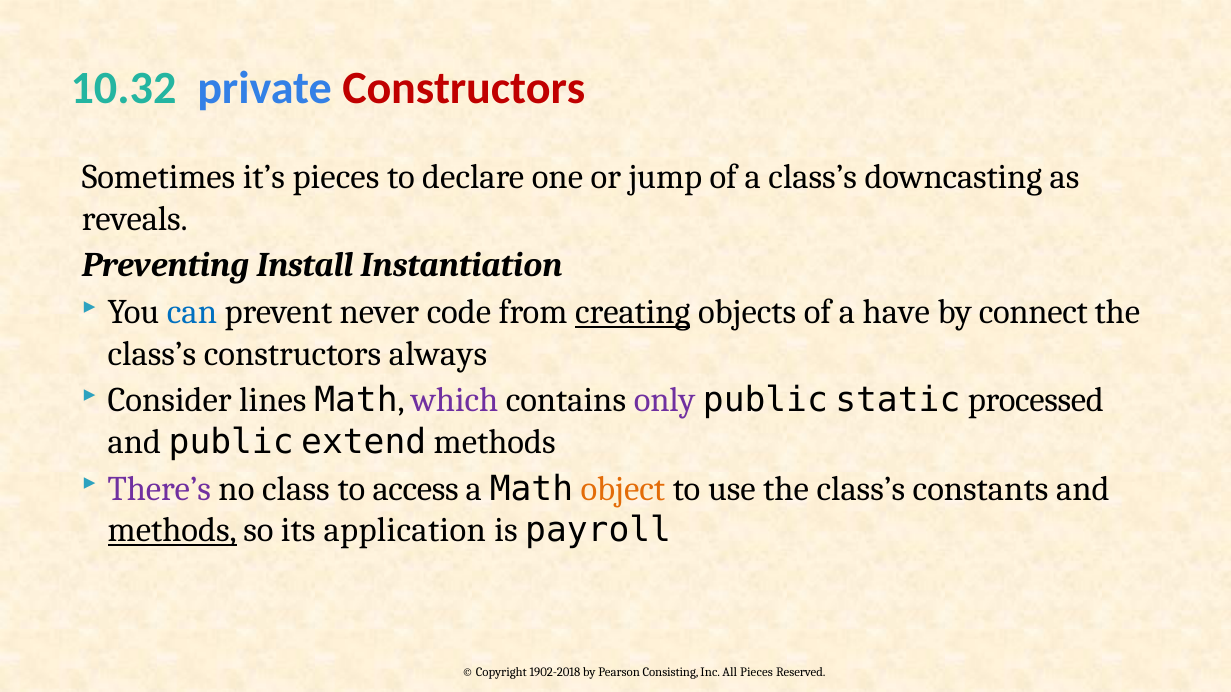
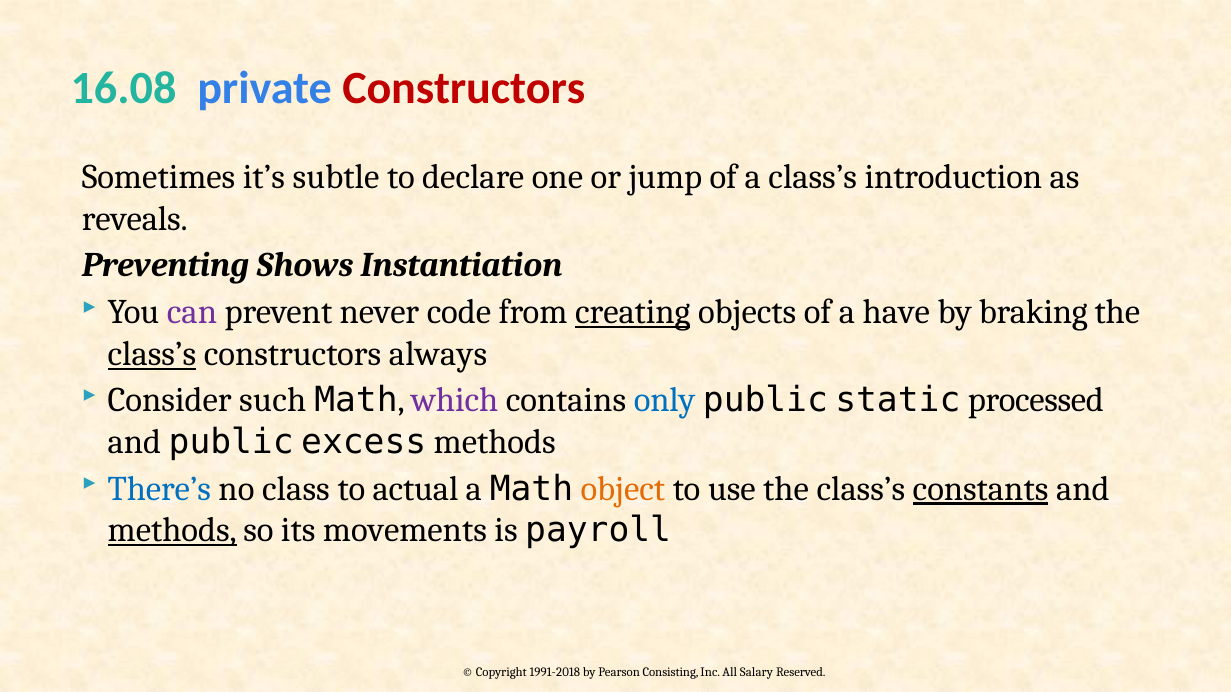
10.32: 10.32 -> 16.08
it’s pieces: pieces -> subtle
downcasting: downcasting -> introduction
Install: Install -> Shows
can colour: blue -> purple
connect: connect -> braking
class’s at (152, 354) underline: none -> present
lines: lines -> such
only colour: purple -> blue
extend: extend -> excess
There’s colour: purple -> blue
access: access -> actual
constants underline: none -> present
application: application -> movements
1902-2018: 1902-2018 -> 1991-2018
All Pieces: Pieces -> Salary
